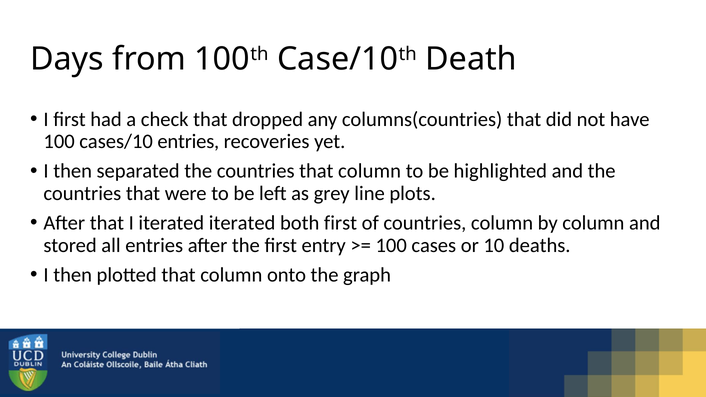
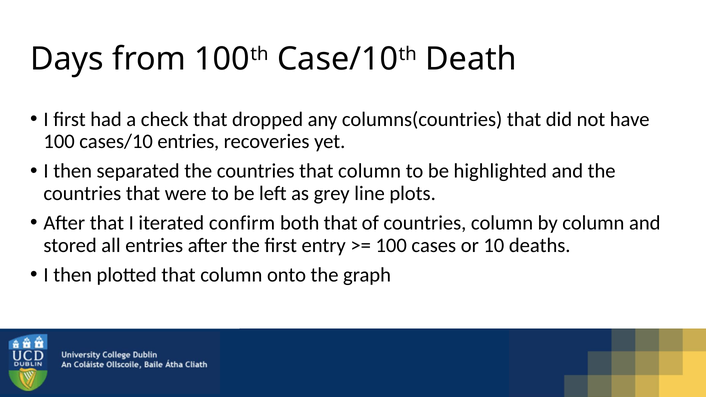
iterated iterated: iterated -> confirm
both first: first -> that
